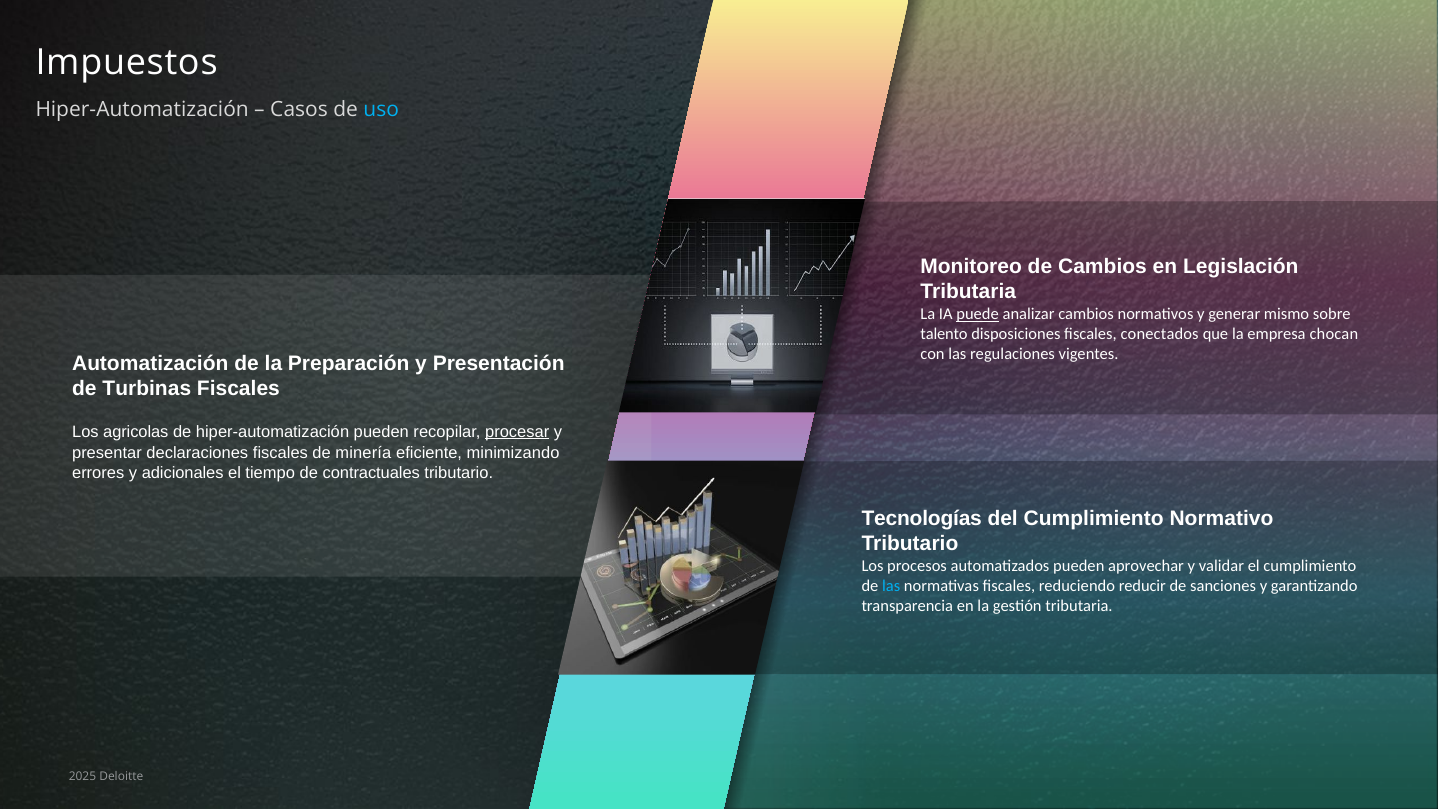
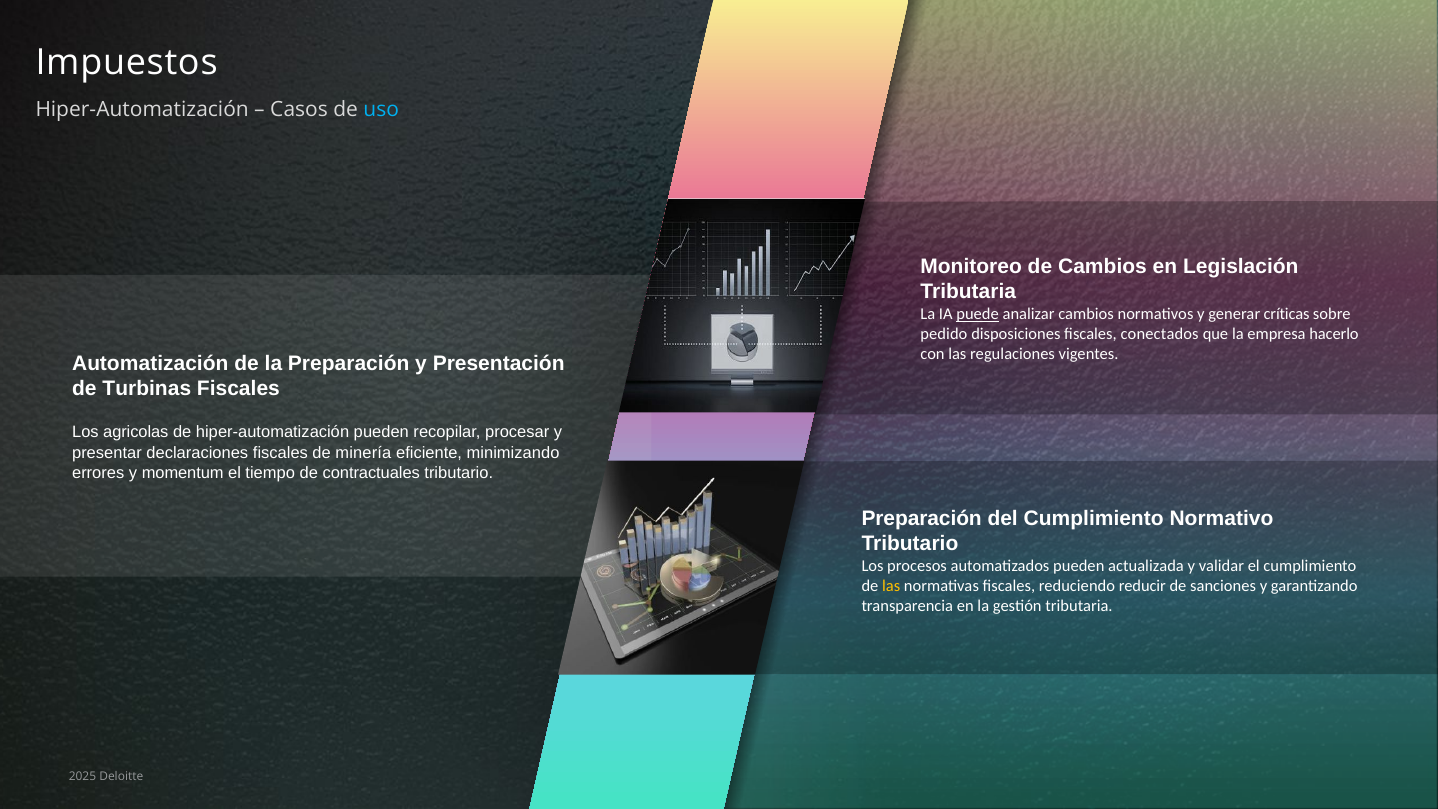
mismo: mismo -> críticas
talento: talento -> pedido
chocan: chocan -> hacerlo
procesar underline: present -> none
adicionales: adicionales -> momentum
Tecnologías at (922, 519): Tecnologías -> Preparación
aprovechar: aprovechar -> actualizada
las at (891, 586) colour: light blue -> yellow
